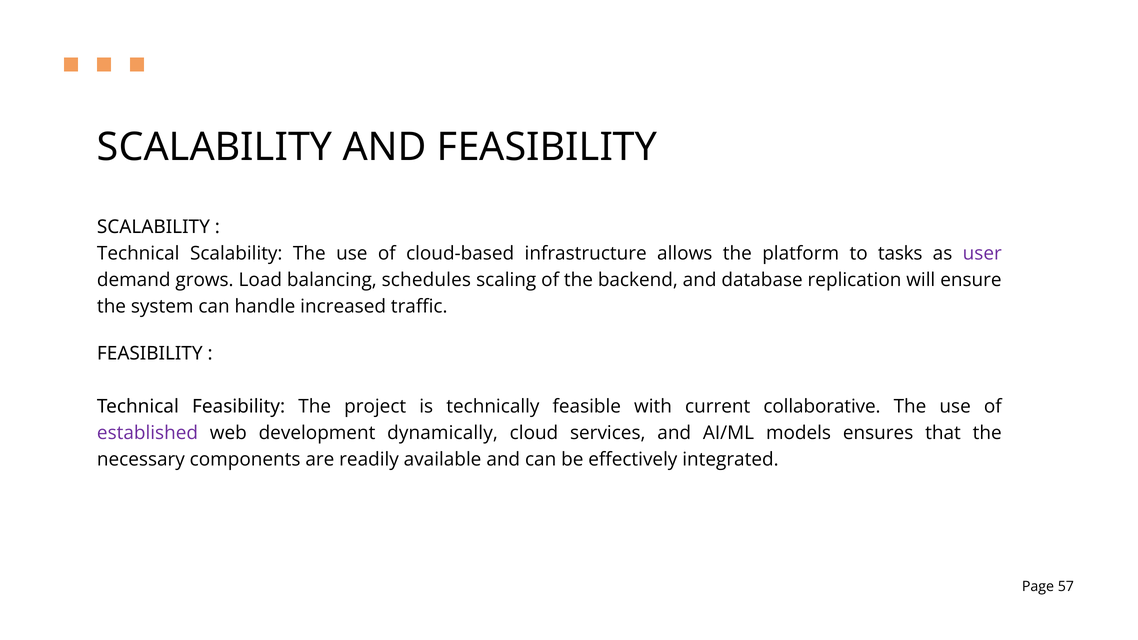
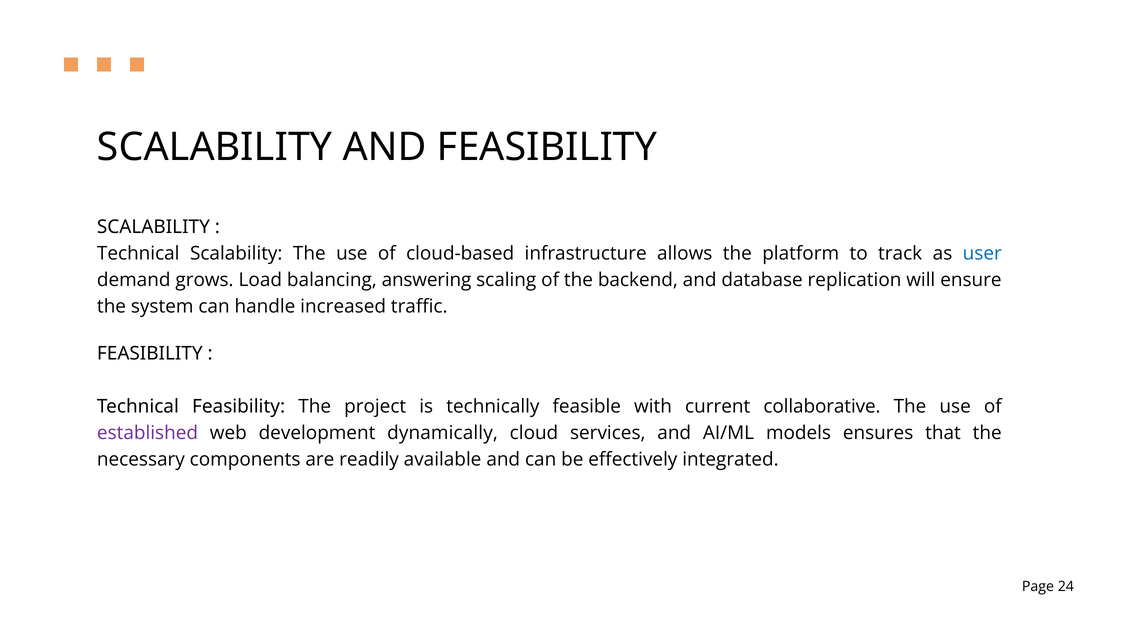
tasks: tasks -> track
user colour: purple -> blue
schedules: schedules -> answering
57: 57 -> 24
